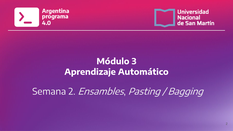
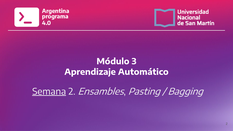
Semana underline: none -> present
